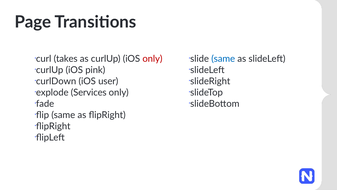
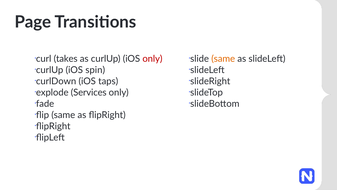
same at (223, 59) colour: blue -> orange
pink: pink -> spin
user: user -> taps
